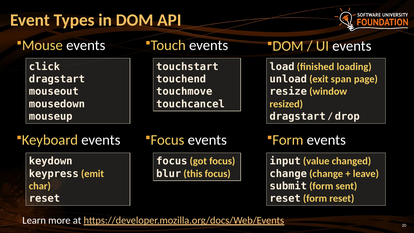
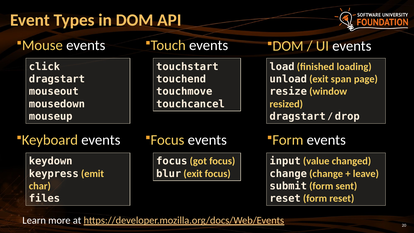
blur this: this -> exit
reset at (44, 198): reset -> files
